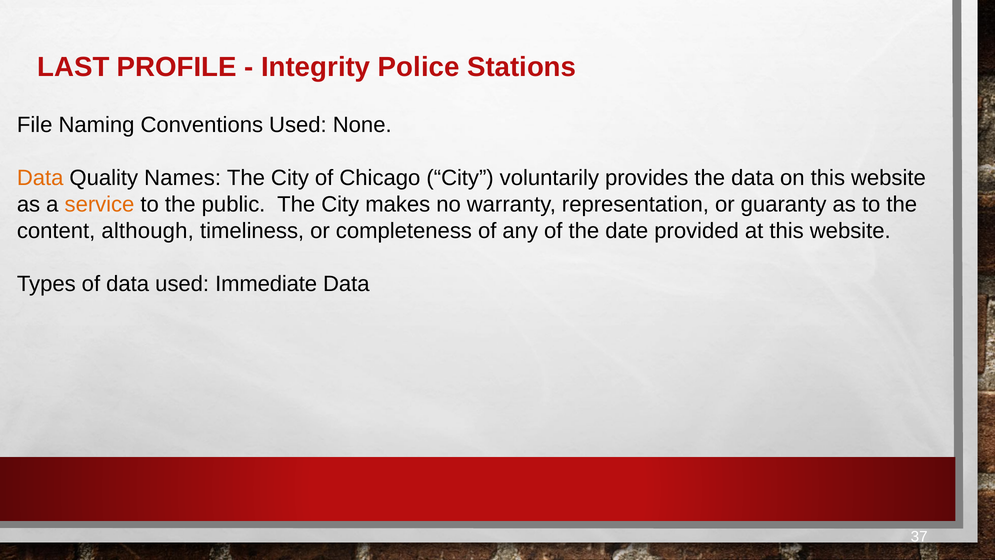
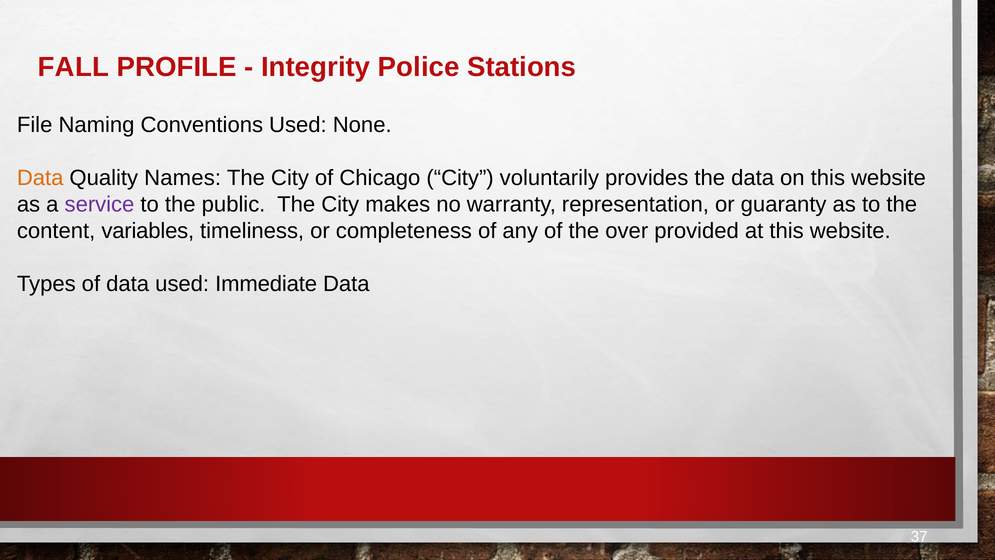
LAST: LAST -> FALL
service colour: orange -> purple
although: although -> variables
date: date -> over
